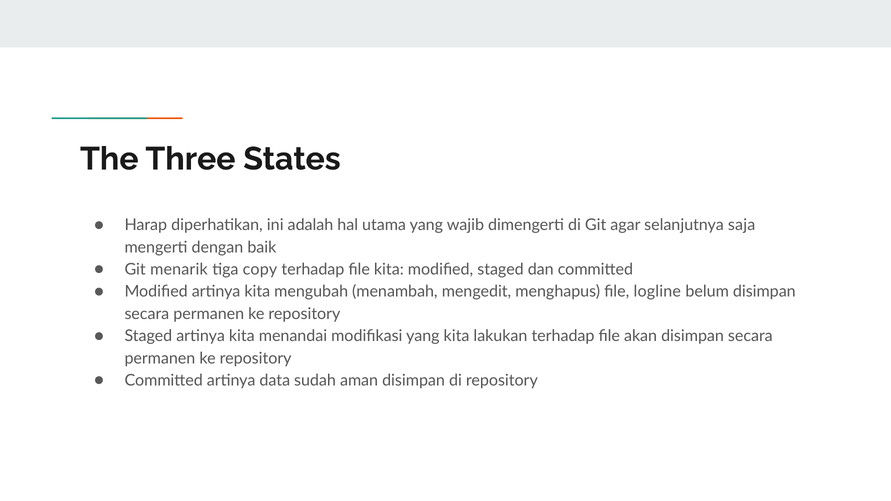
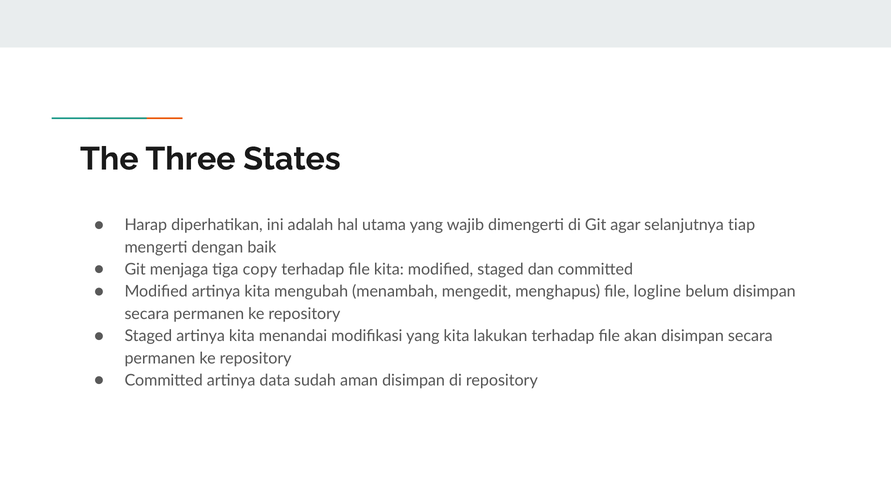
saja: saja -> tiap
menarik: menarik -> menjaga
